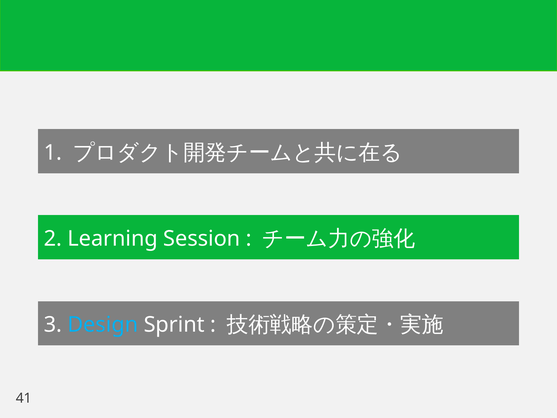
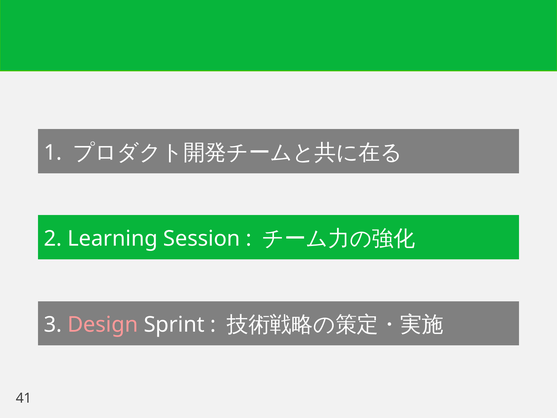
Design colour: light blue -> pink
